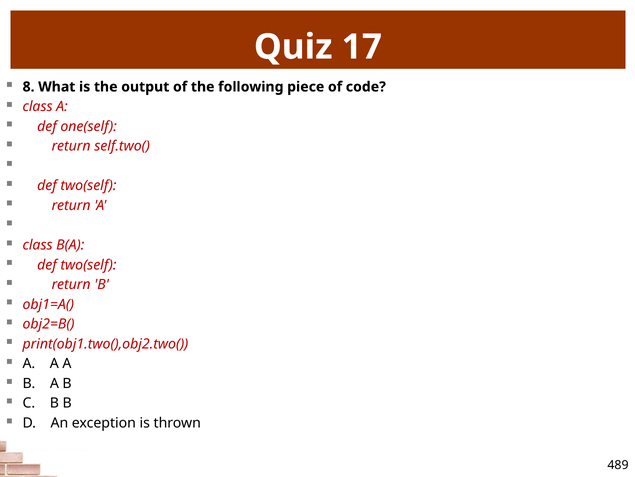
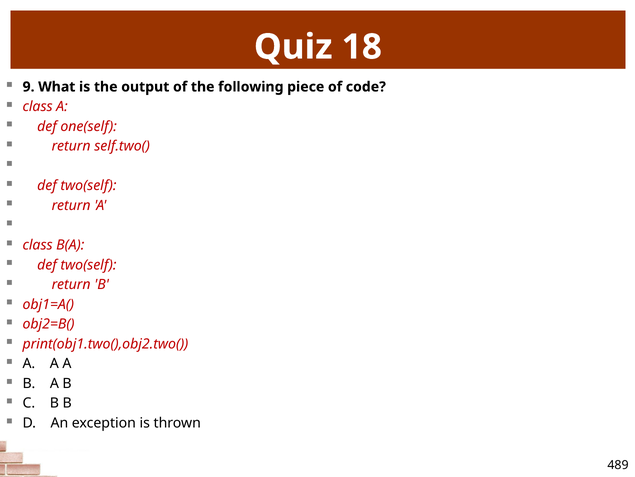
17: 17 -> 18
8: 8 -> 9
